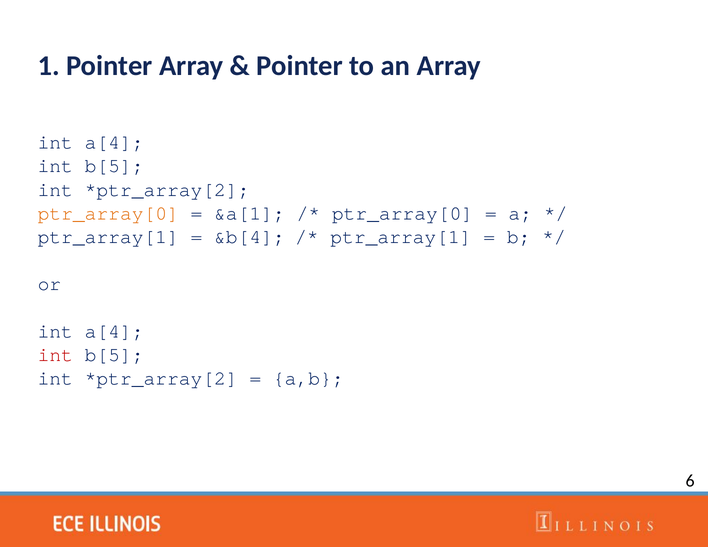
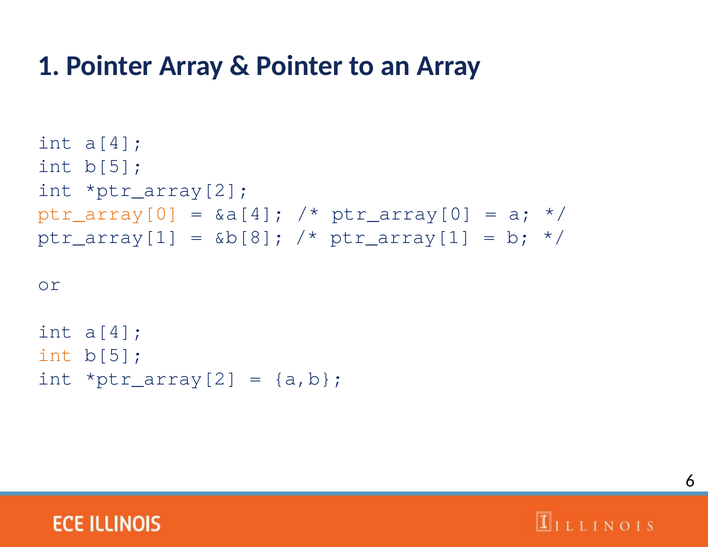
&a[1: &a[1 -> &a[4
&b[4: &b[4 -> &b[8
int at (55, 355) colour: red -> orange
